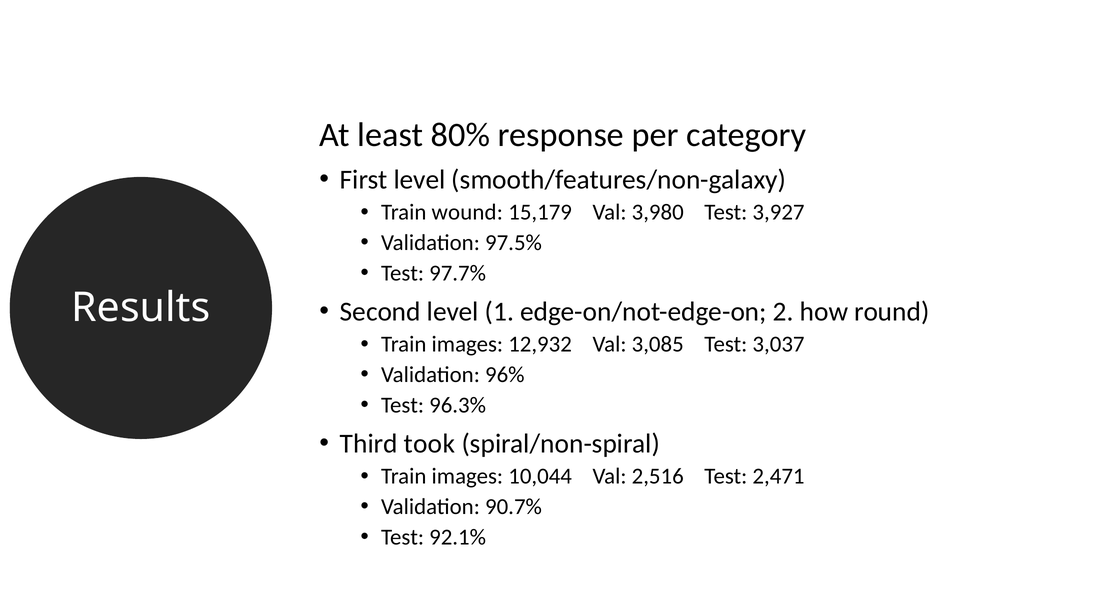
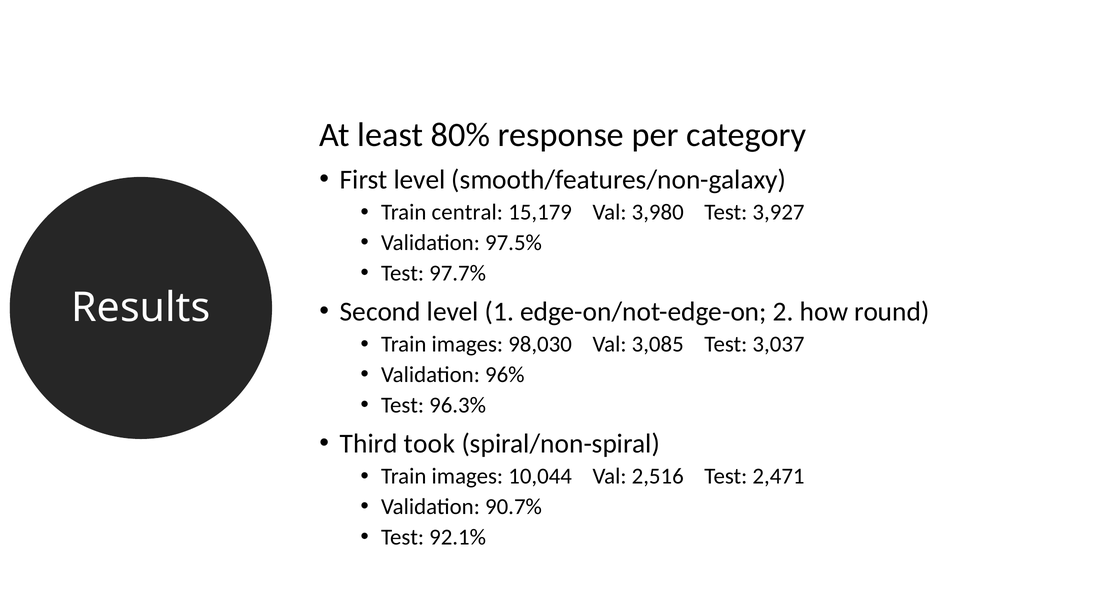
wound: wound -> central
12,932: 12,932 -> 98,030
